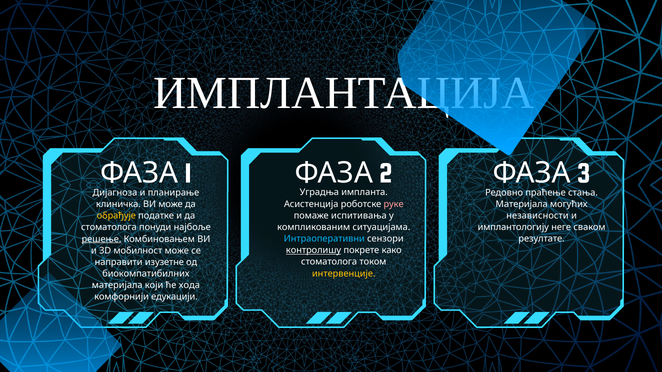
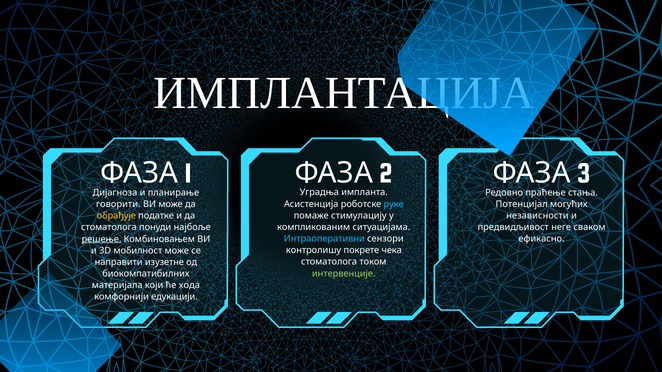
руке colour: pink -> light blue
Материјала at (522, 204): Материјала -> Потенцијал
клиничка: клиничка -> говорити
испитивања: испитивања -> стимулацију
имплантологију: имплантологију -> предвидљивост
резултате: резултате -> ефикасно
контролишу underline: present -> none
како: како -> чека
интервенције colour: yellow -> light green
